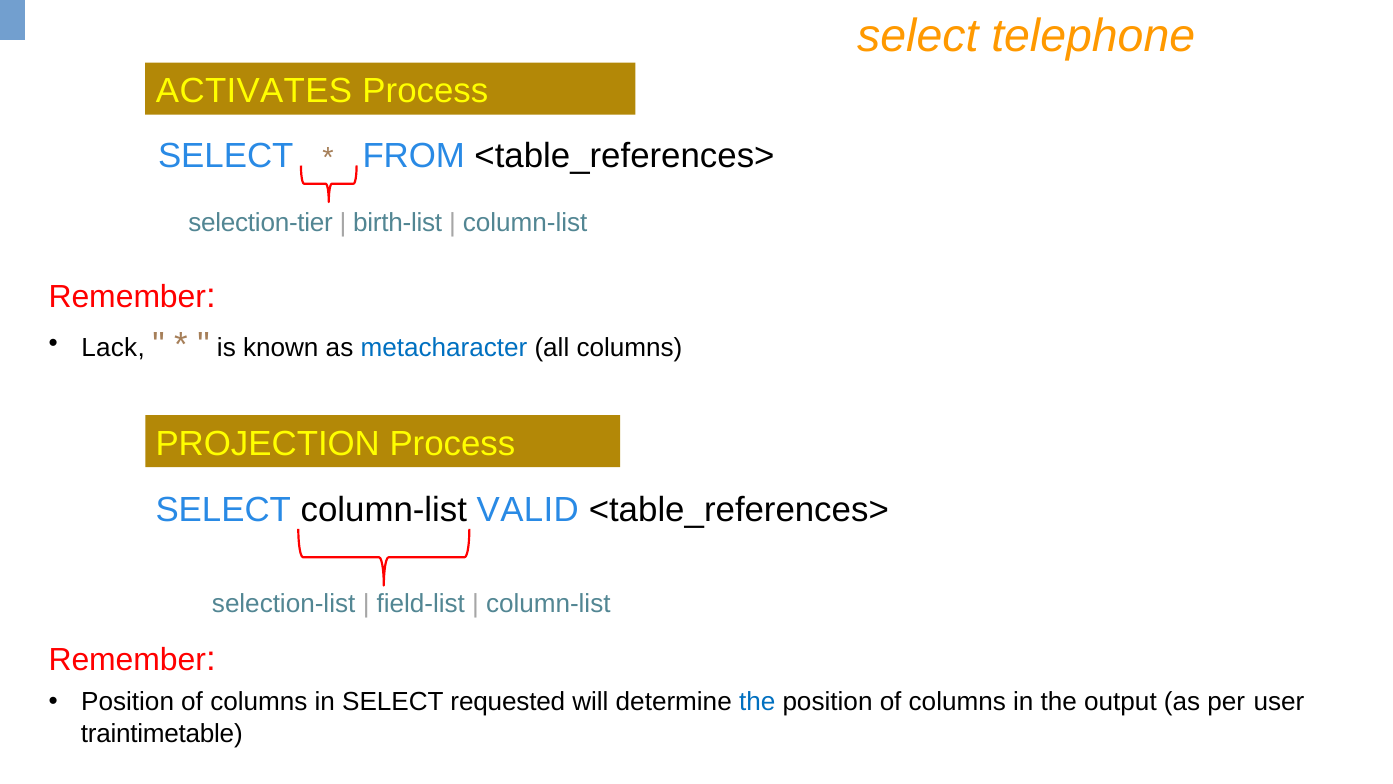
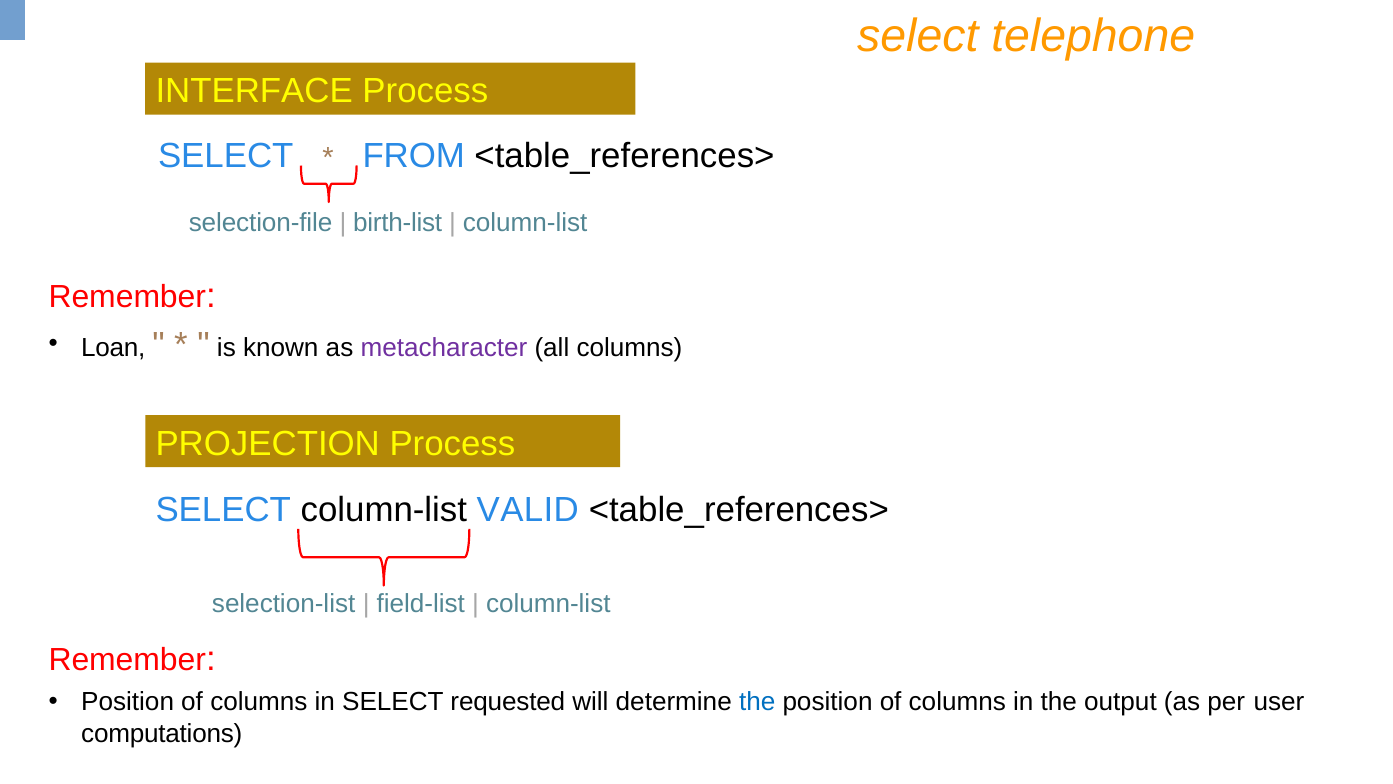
ACTIVATES: ACTIVATES -> INTERFACE
selection-tier: selection-tier -> selection-file
Lack: Lack -> Loan
metacharacter colour: blue -> purple
traintimetable: traintimetable -> computations
